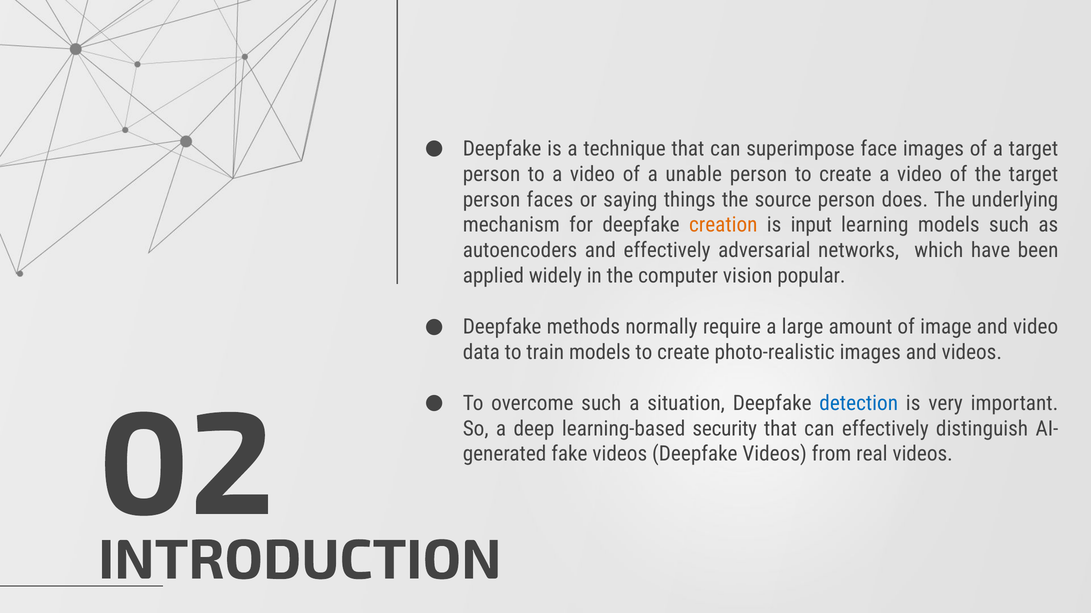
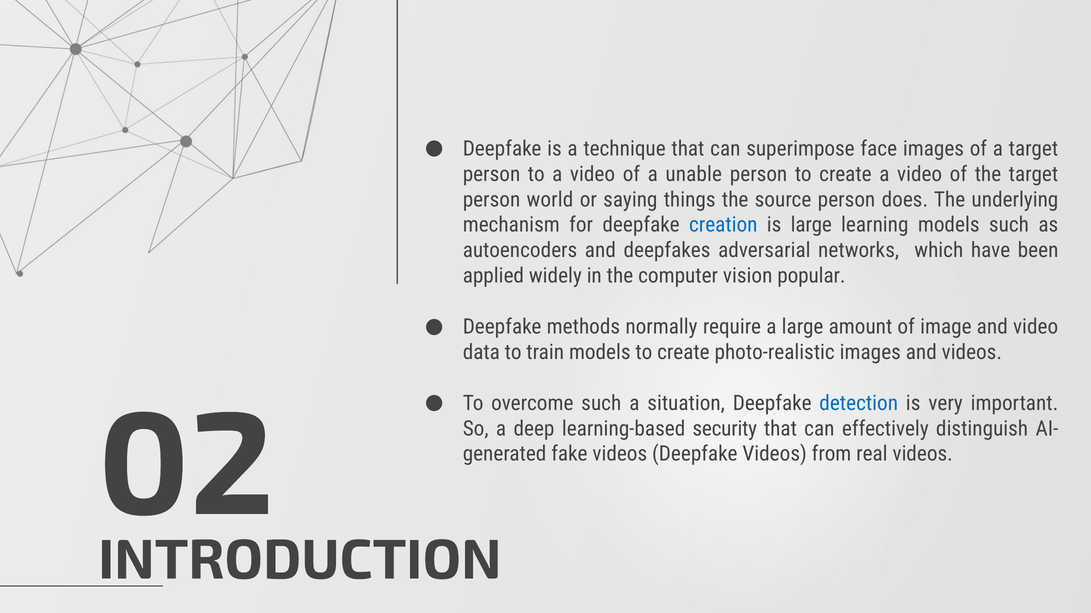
faces: faces -> world
creation colour: orange -> blue
is input: input -> large
and effectively: effectively -> deepfakes
